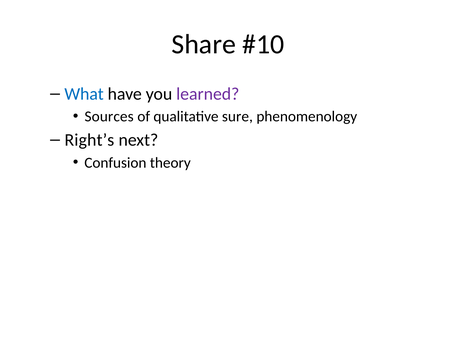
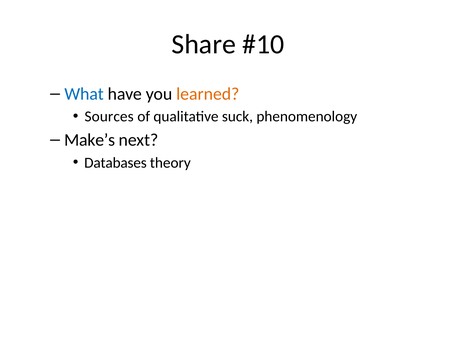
learned colour: purple -> orange
sure: sure -> suck
Right’s: Right’s -> Make’s
Confusion: Confusion -> Databases
